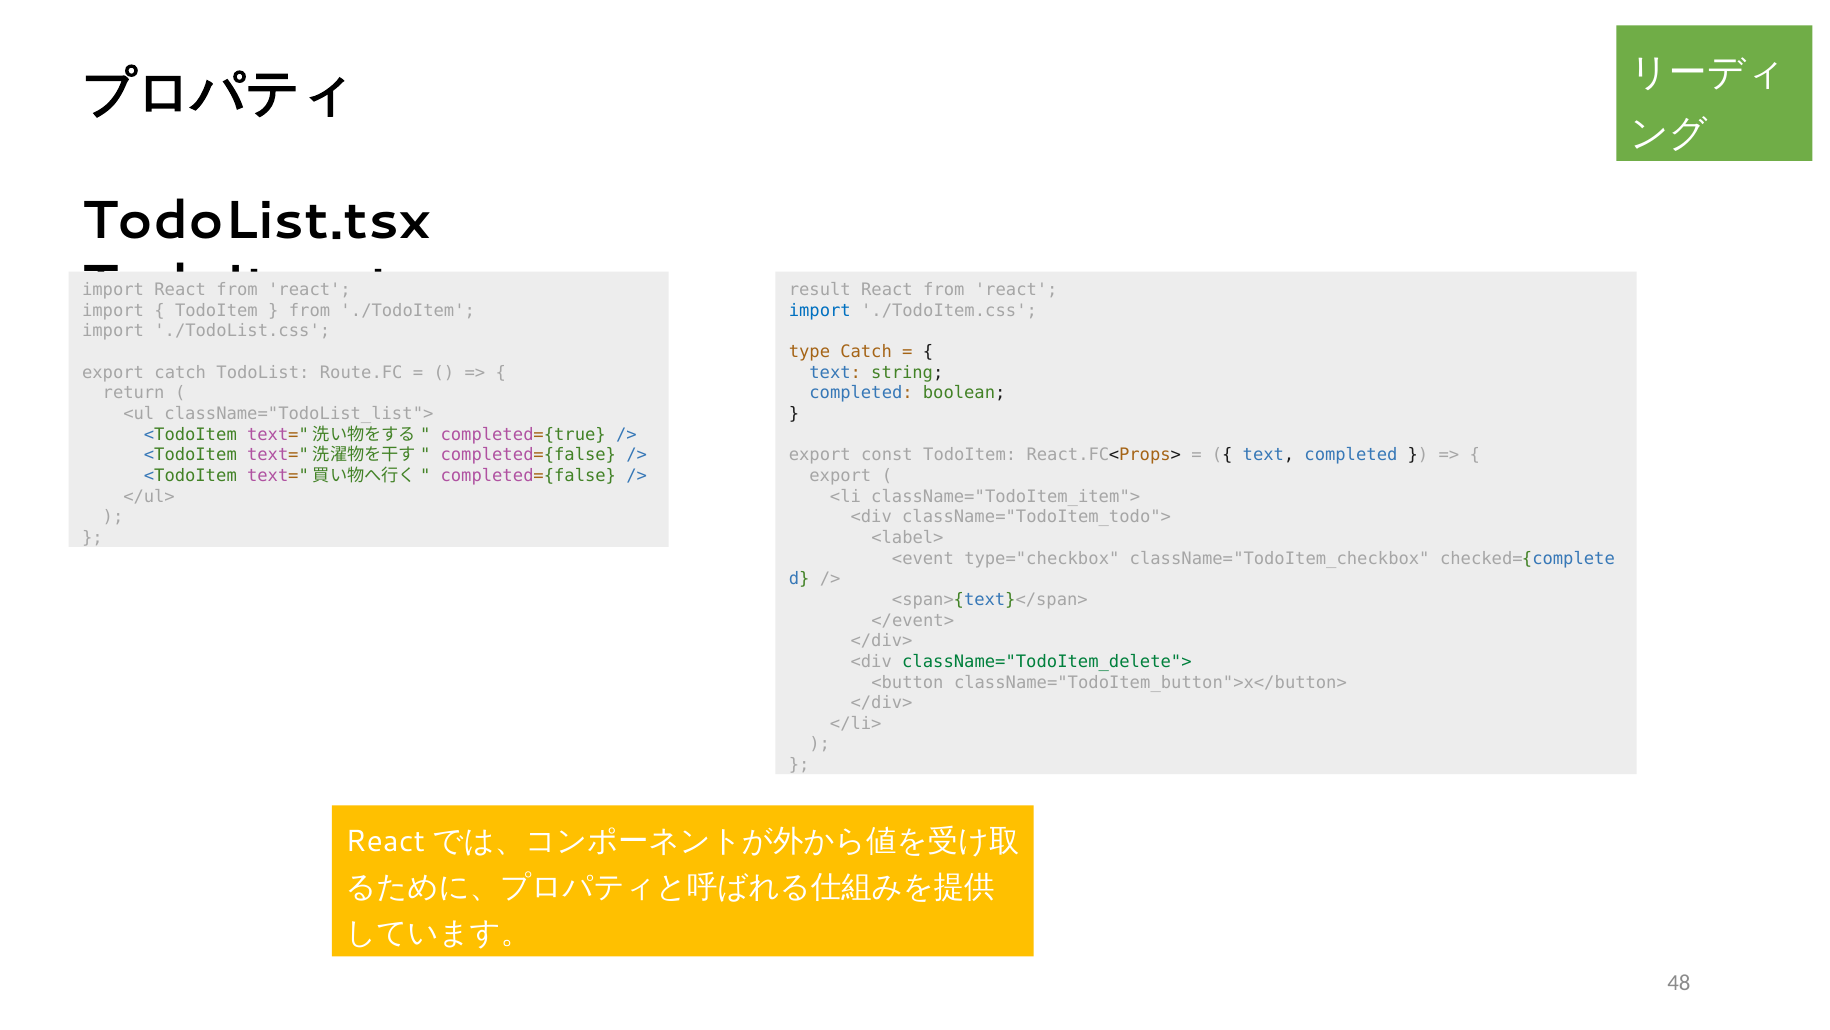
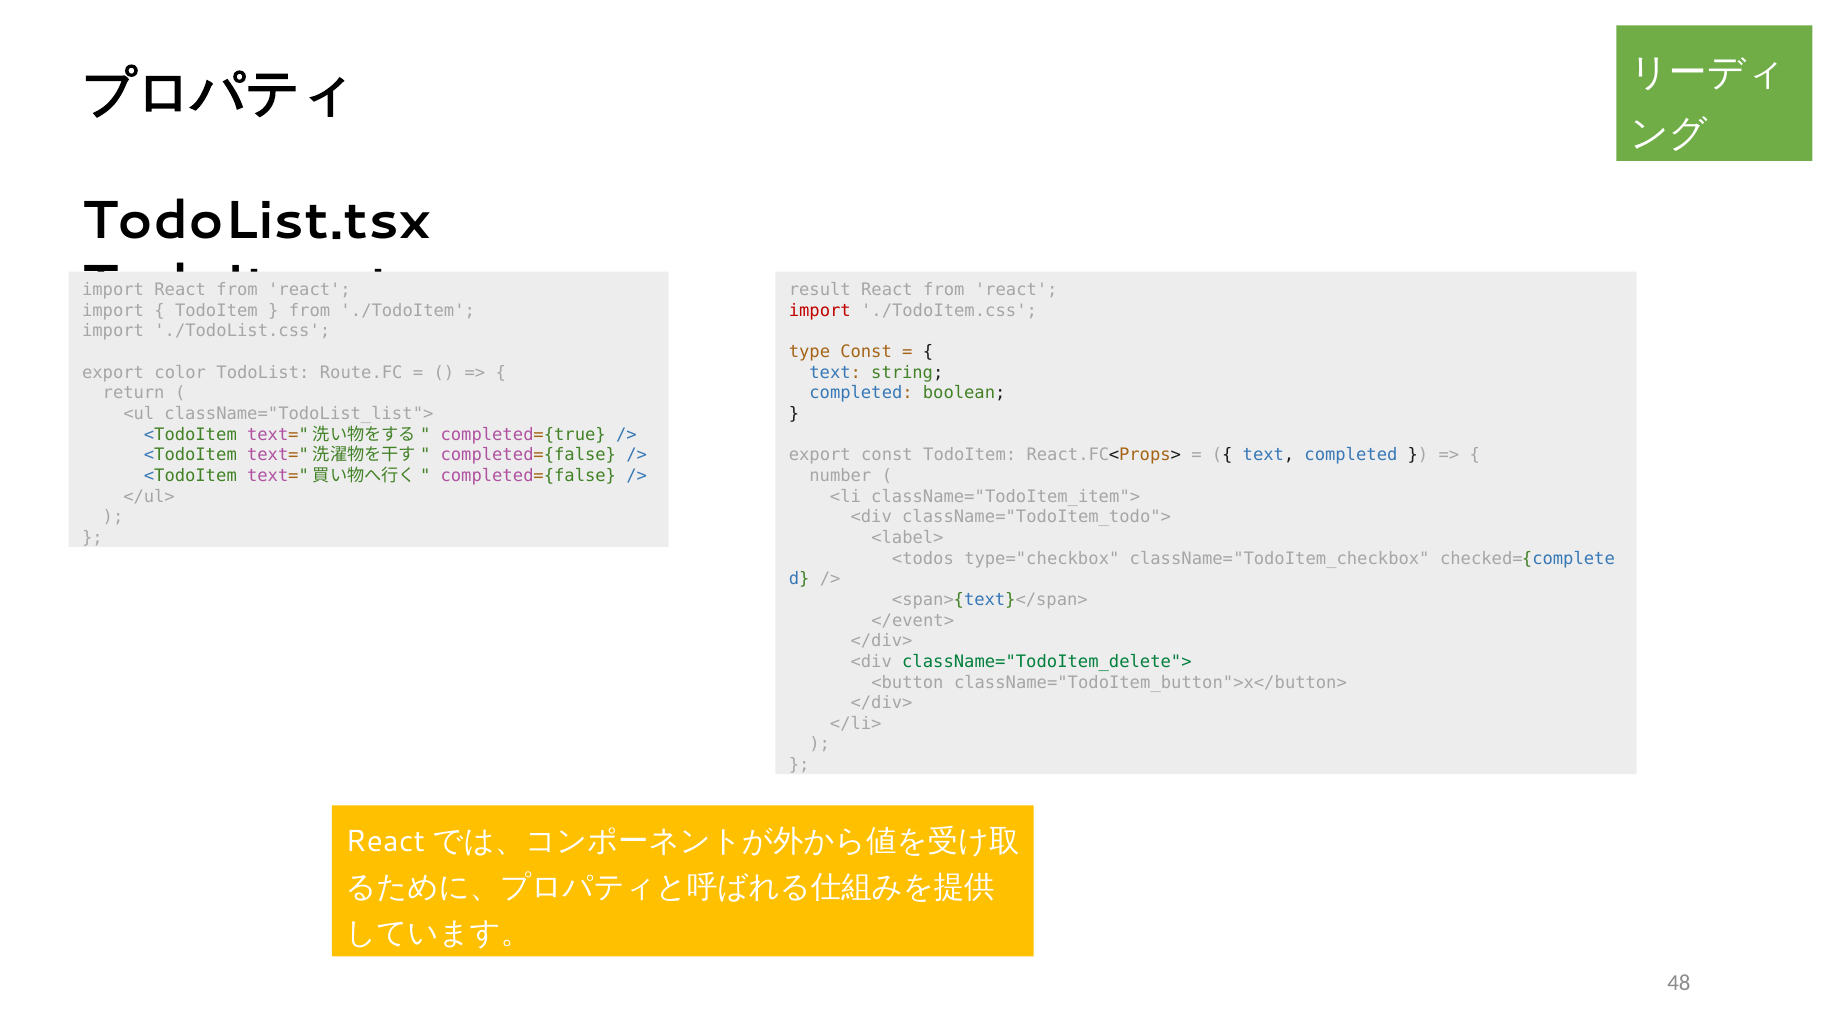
import at (820, 310) colour: blue -> red
type Catch: Catch -> Const
export catch: catch -> color
export at (840, 476): export -> number
<event: <event -> <todos
